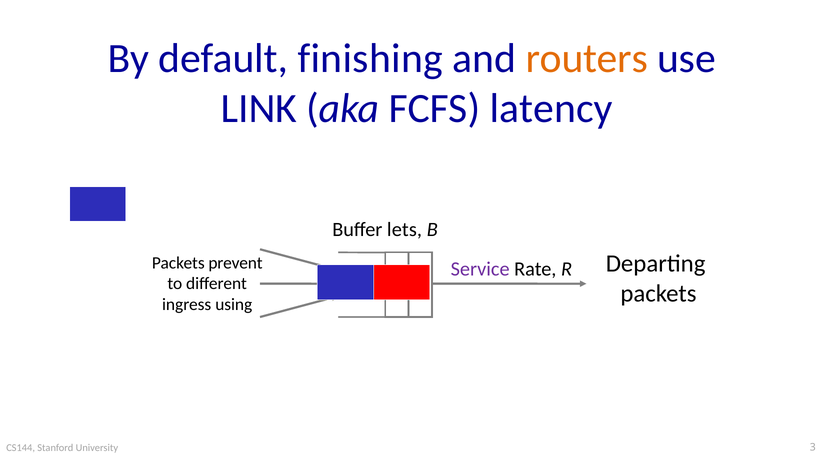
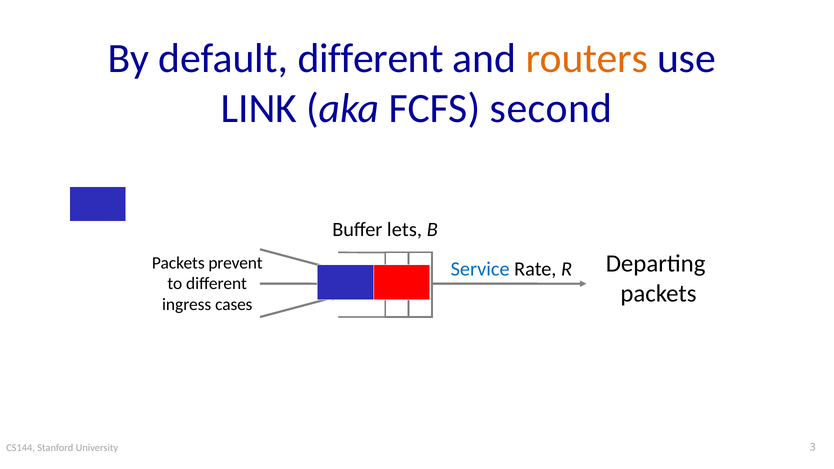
default finishing: finishing -> different
latency: latency -> second
Service colour: purple -> blue
using: using -> cases
